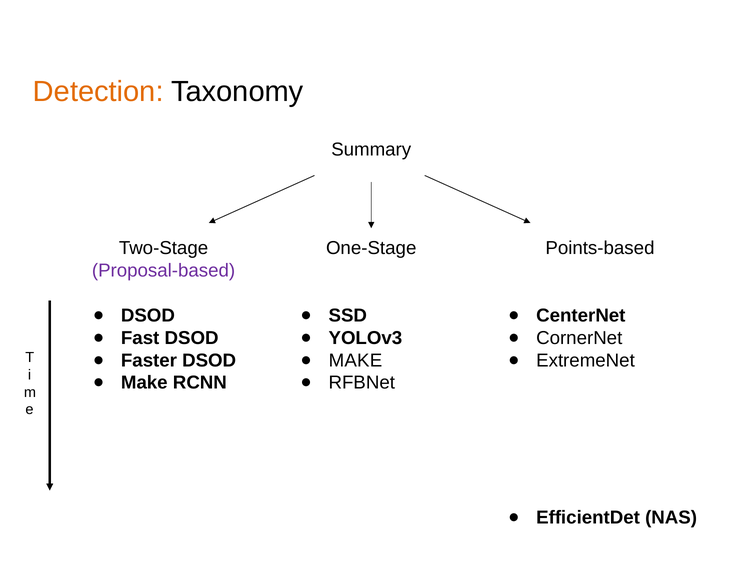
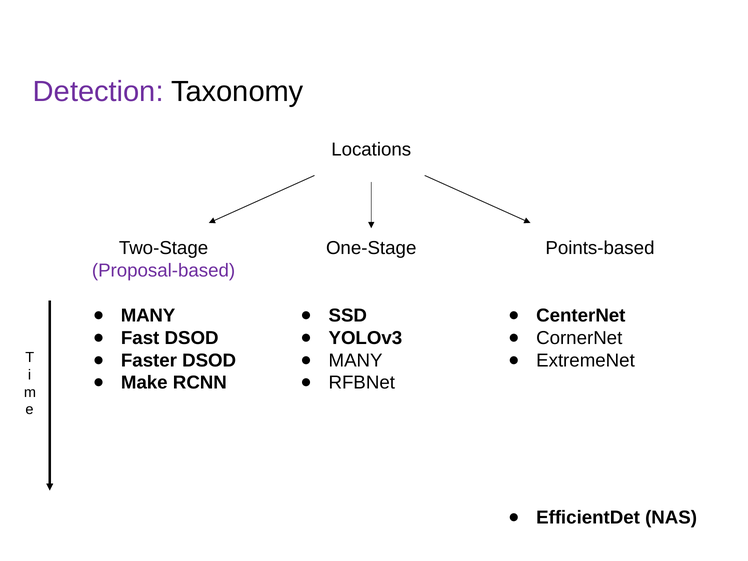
Detection colour: orange -> purple
Summary: Summary -> Locations
DSOD at (148, 315): DSOD -> MANY
MAKE at (355, 360): MAKE -> MANY
